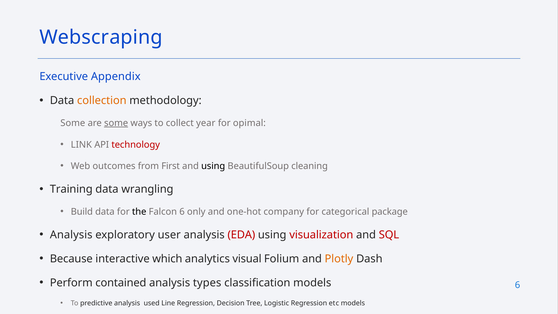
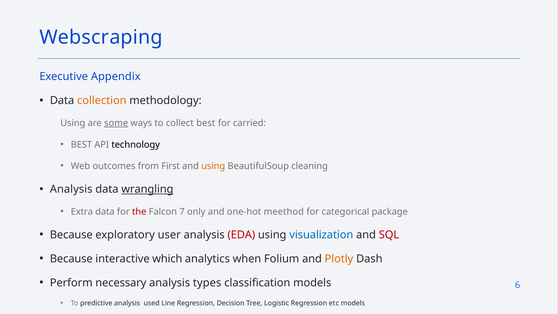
Some at (73, 123): Some -> Using
collect year: year -> best
opimal: opimal -> carried
LINK at (81, 145): LINK -> BEST
technology colour: red -> black
using at (213, 166) colour: black -> orange
Training at (71, 189): Training -> Analysis
wrangling underline: none -> present
Build: Build -> Extra
the colour: black -> red
Falcon 6: 6 -> 7
company: company -> meethod
Analysis at (71, 235): Analysis -> Because
visualization colour: red -> blue
visual: visual -> when
contained: contained -> necessary
